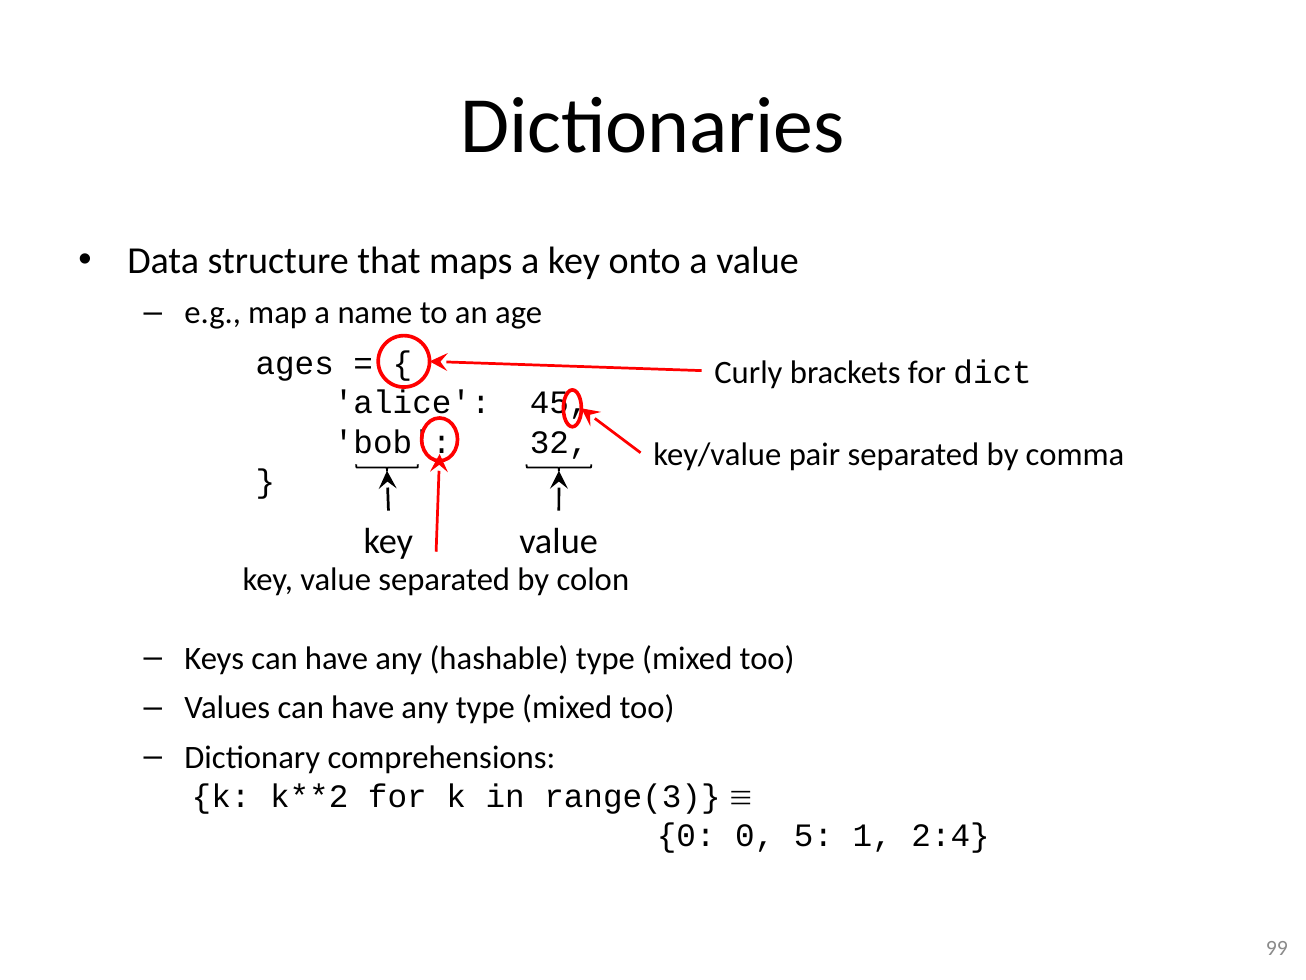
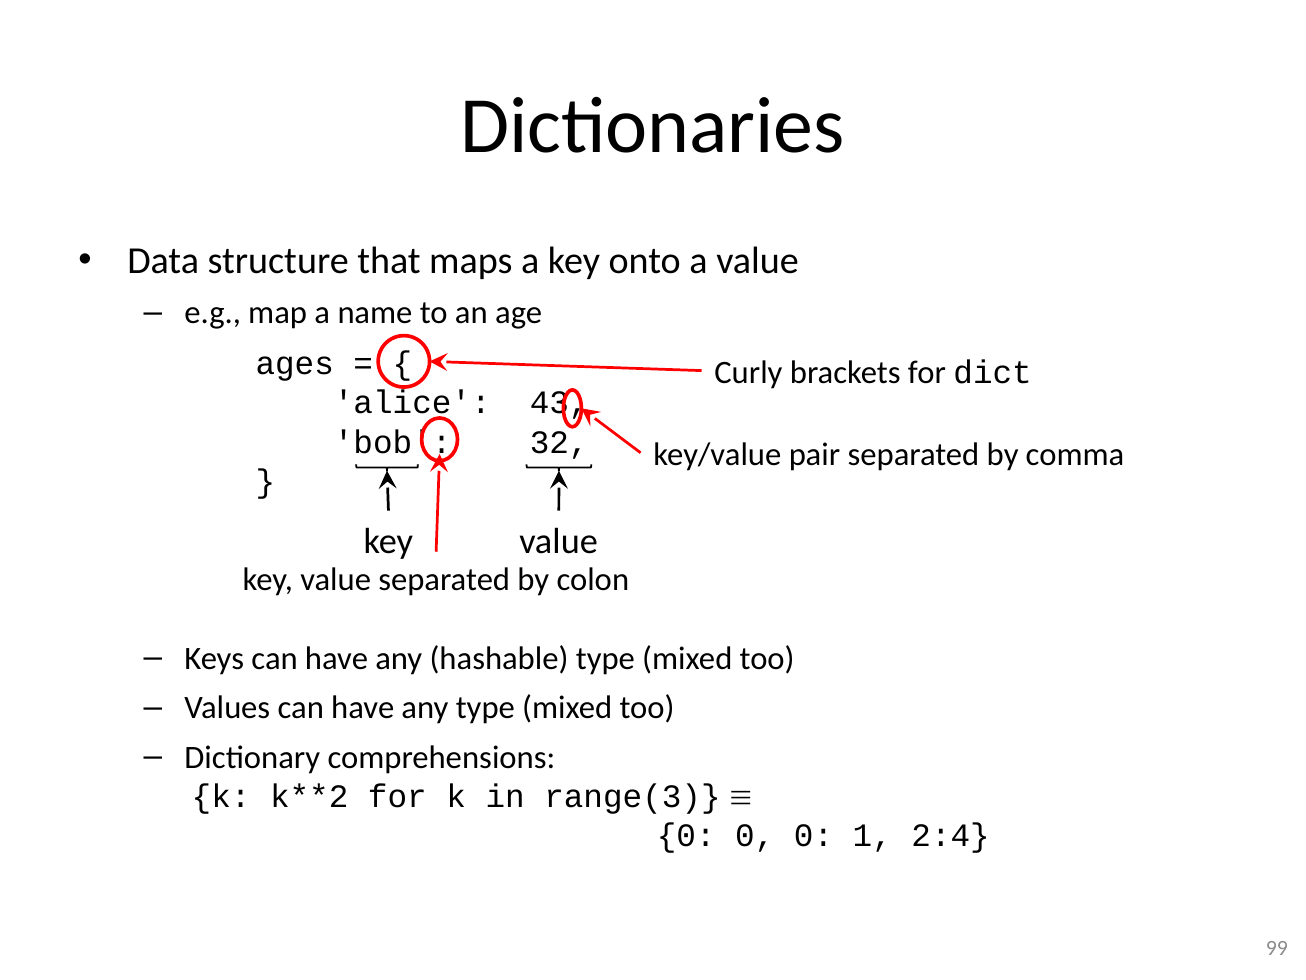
45: 45 -> 43
0 0 5: 5 -> 0
